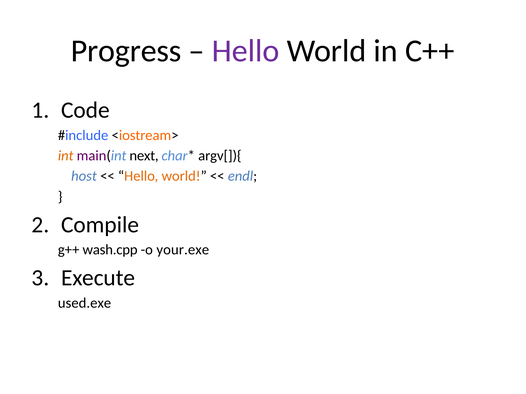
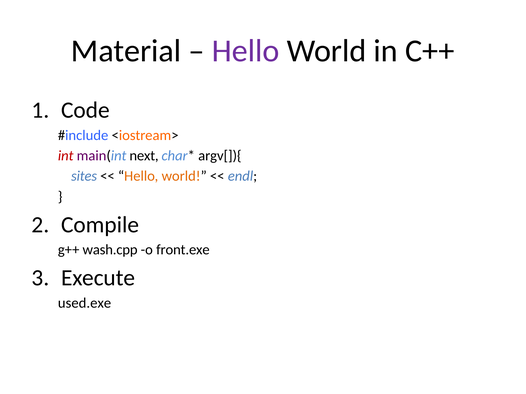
Progress: Progress -> Material
int colour: orange -> red
host: host -> sites
your.exe: your.exe -> front.exe
